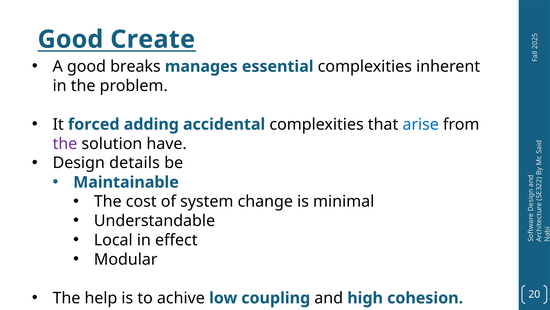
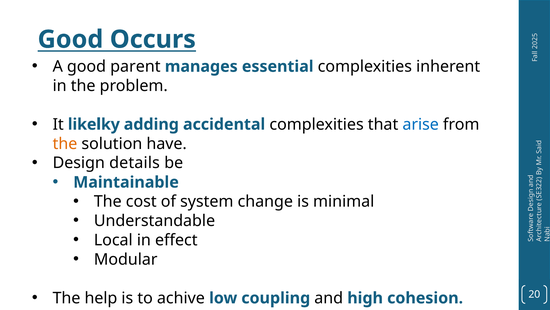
Create: Create -> Occurs
breaks: breaks -> parent
forced: forced -> likelky
the at (65, 143) colour: purple -> orange
